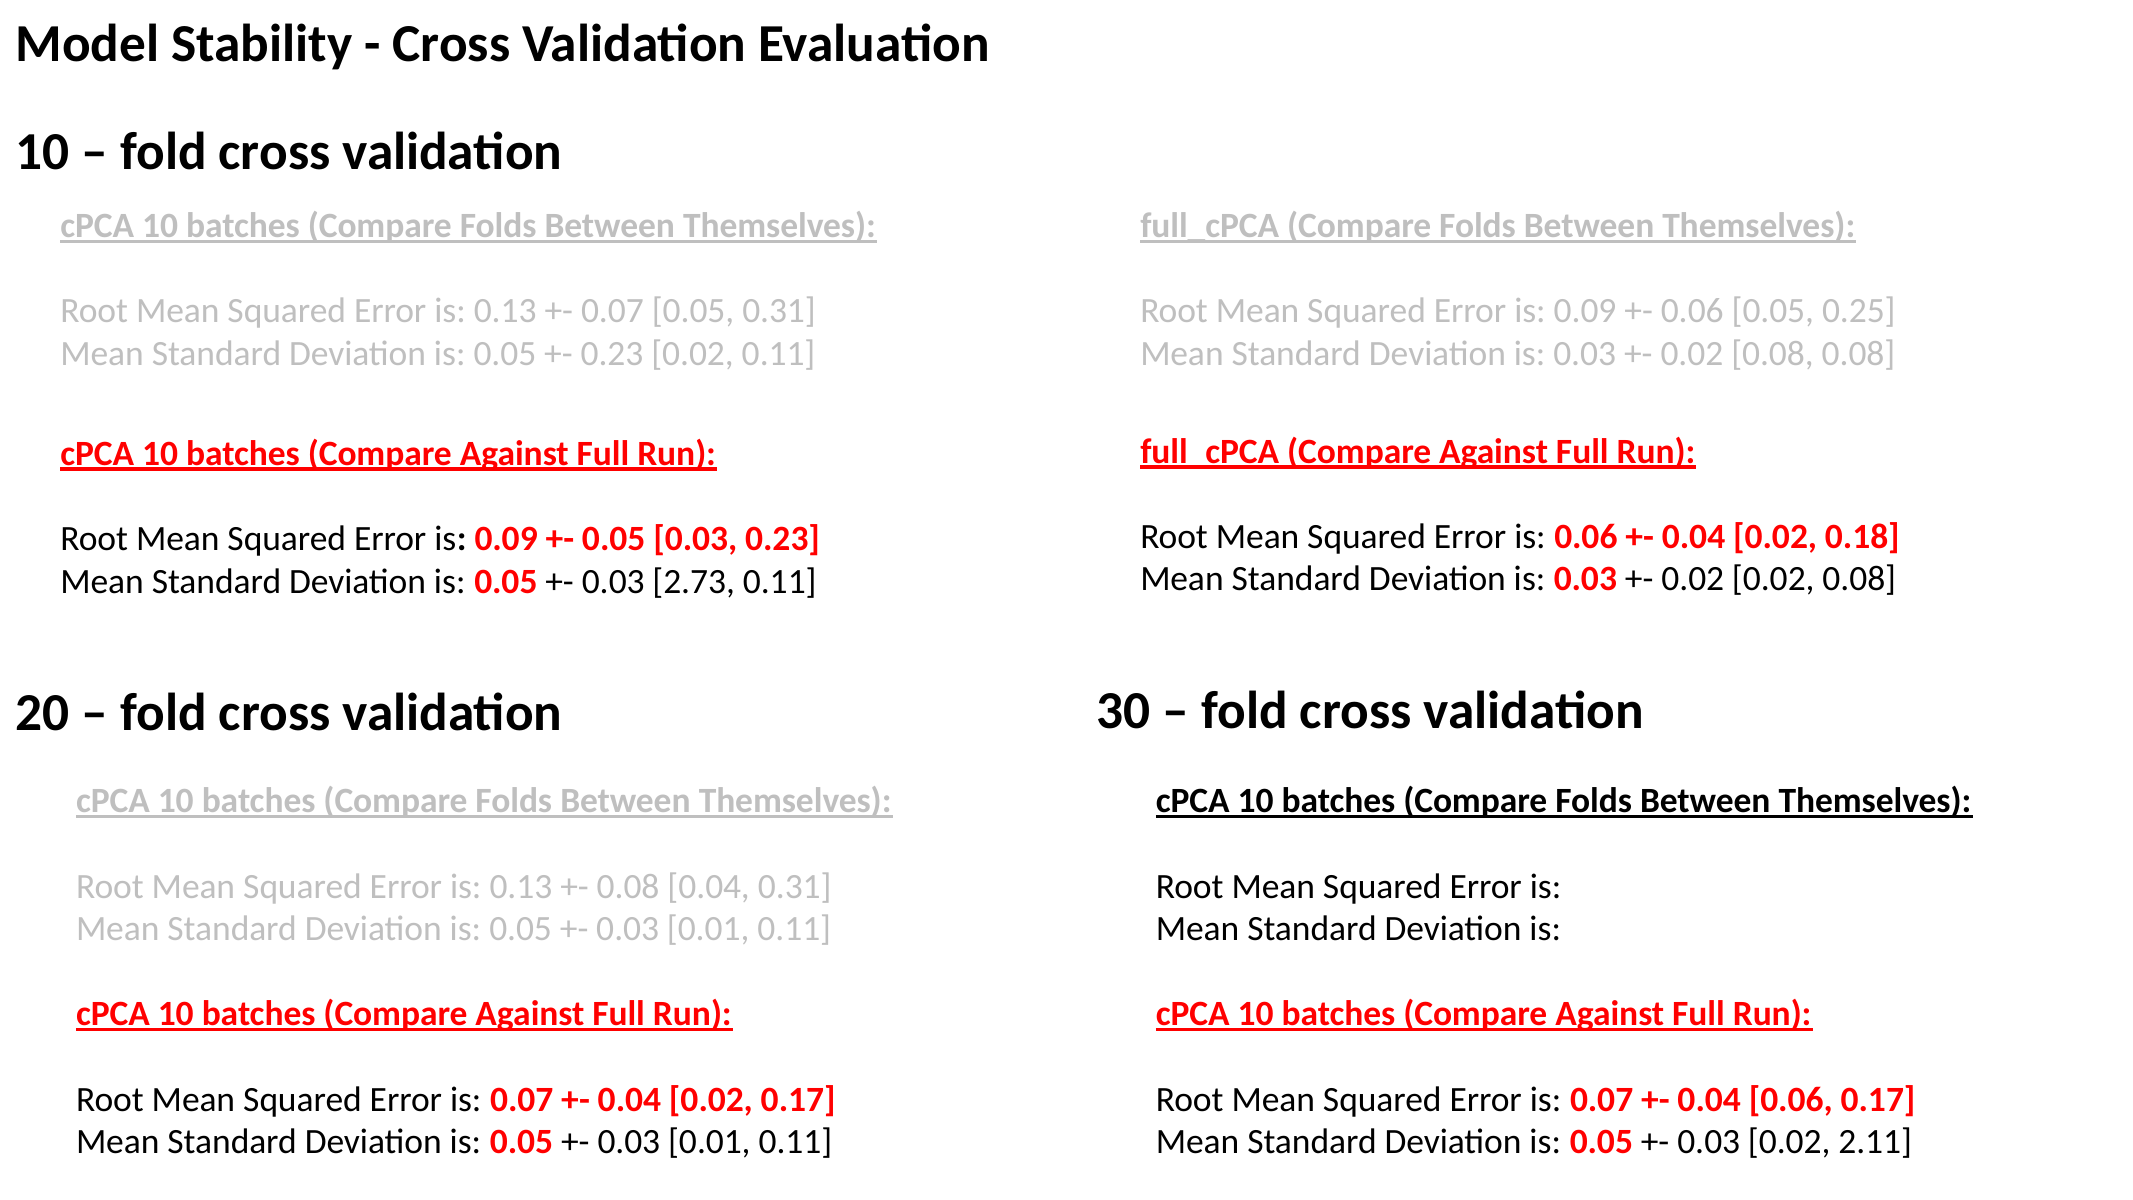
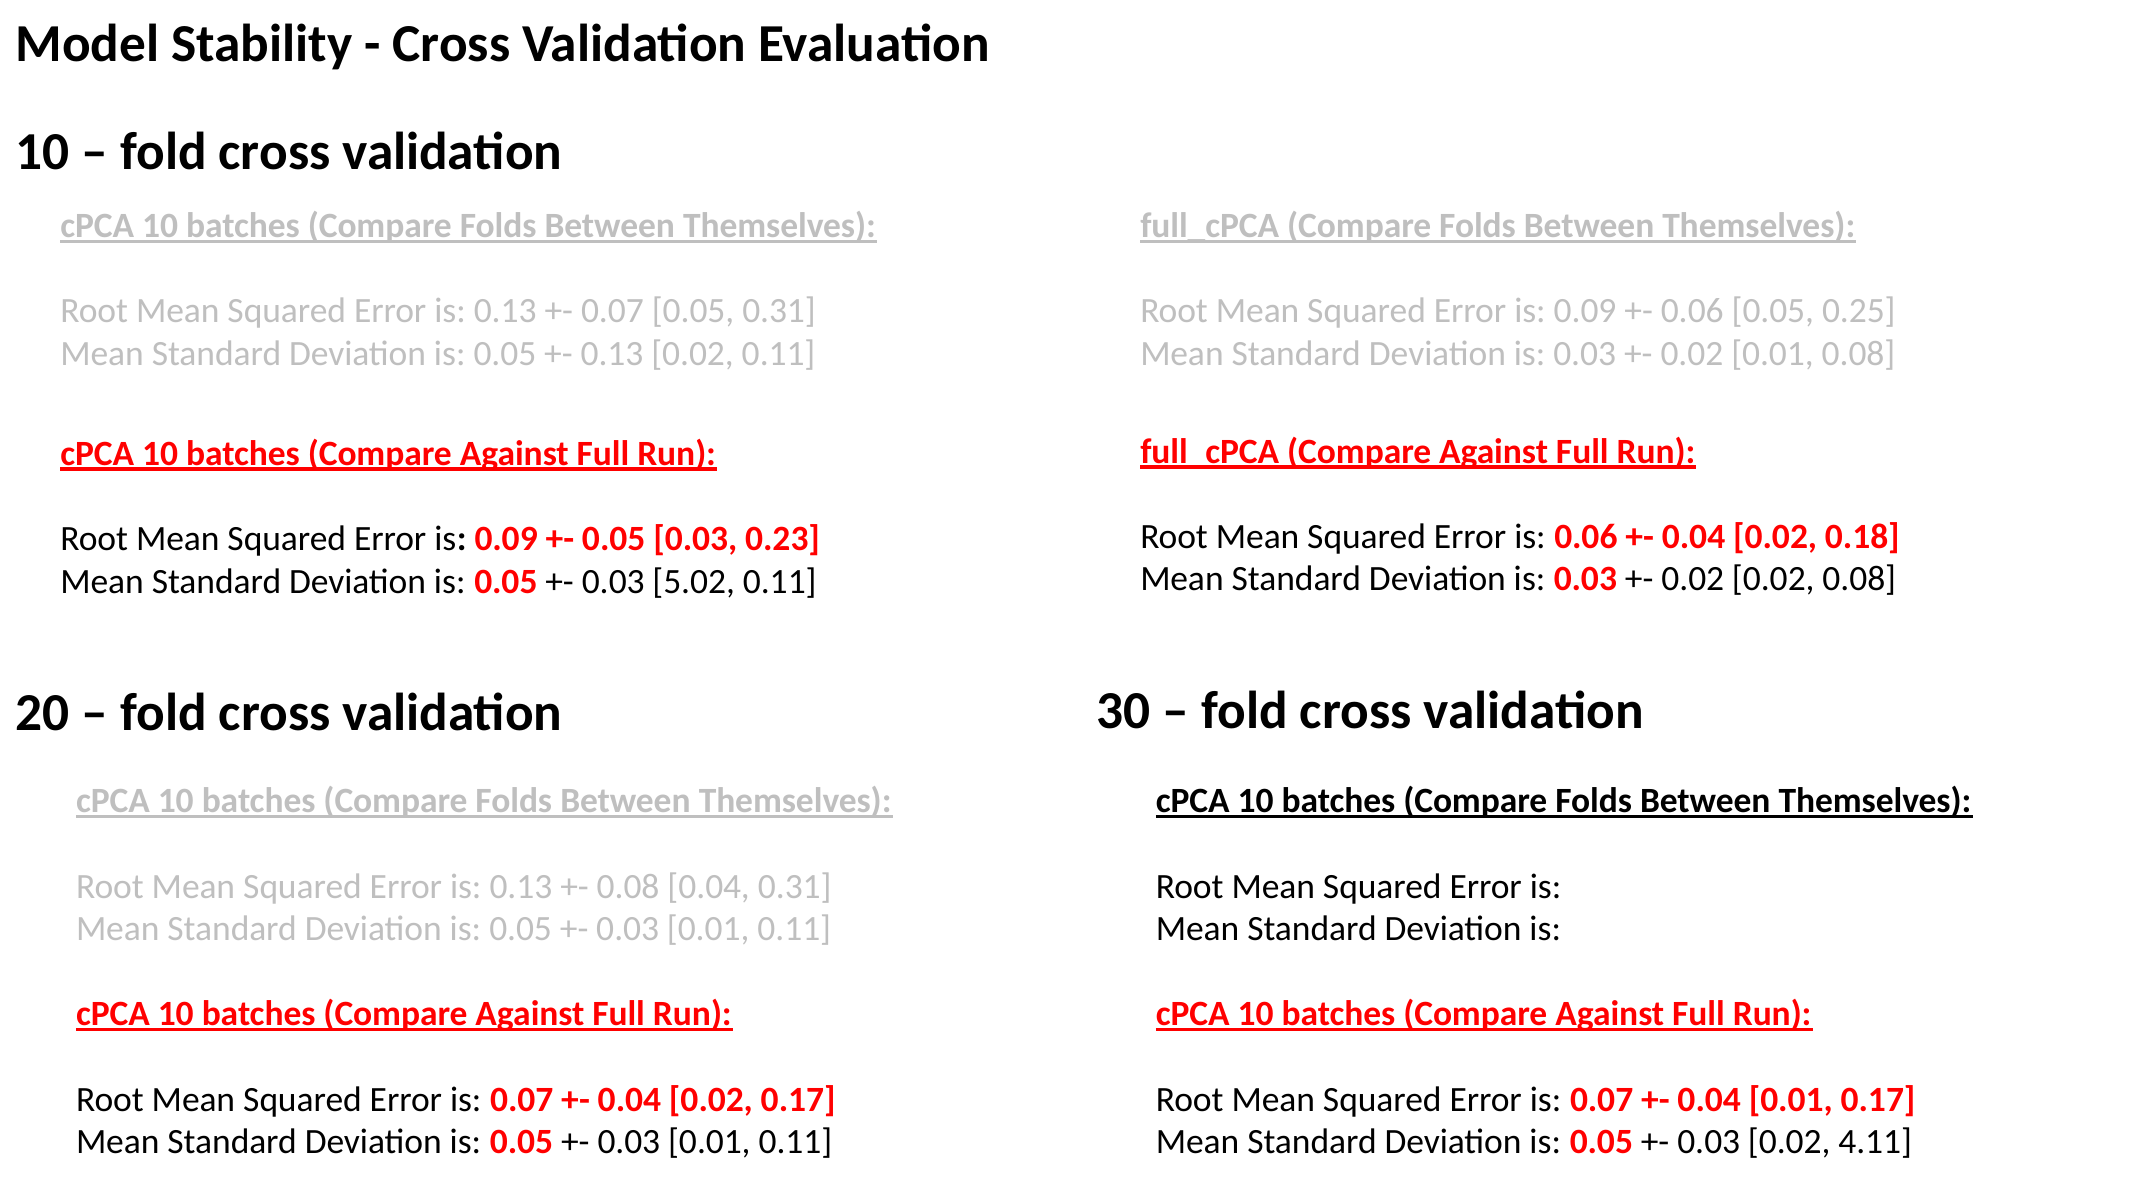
0.23 at (612, 354): 0.23 -> 0.13
0.08 at (1772, 354): 0.08 -> 0.01
2.73: 2.73 -> 5.02
0.04 0.06: 0.06 -> 0.01
2.11: 2.11 -> 4.11
